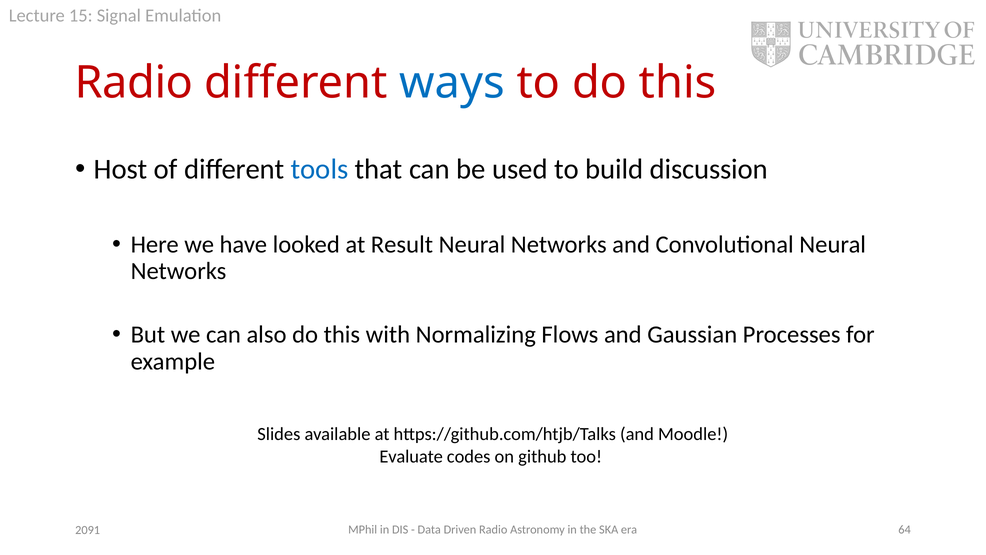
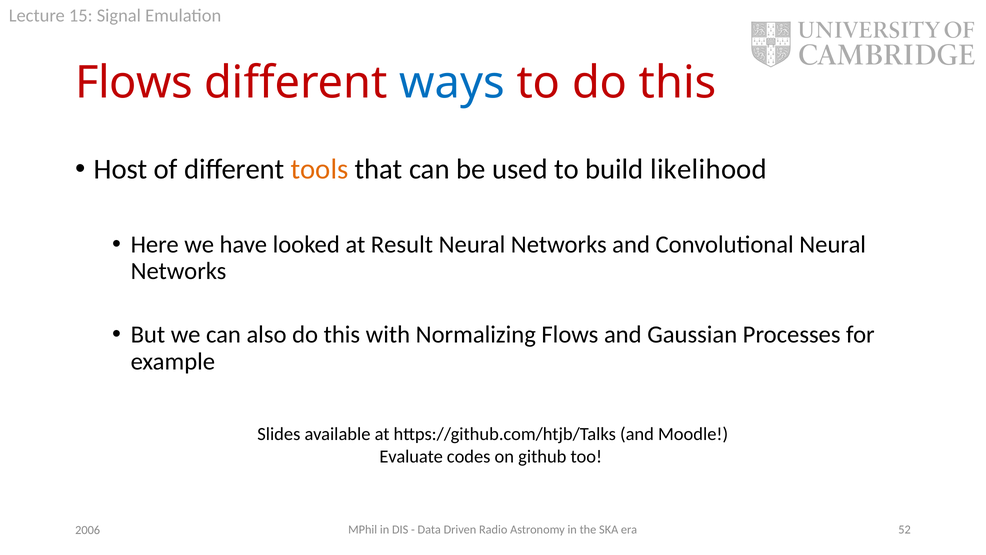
Radio at (134, 83): Radio -> Flows
tools colour: blue -> orange
discussion: discussion -> likelihood
64: 64 -> 52
2091: 2091 -> 2006
